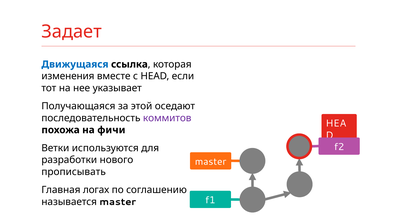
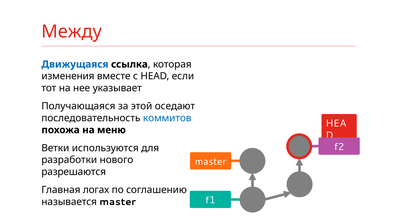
Задает: Задает -> Между
коммитов colour: purple -> blue
фичи: фичи -> меню
прописывать: прописывать -> разрешаются
